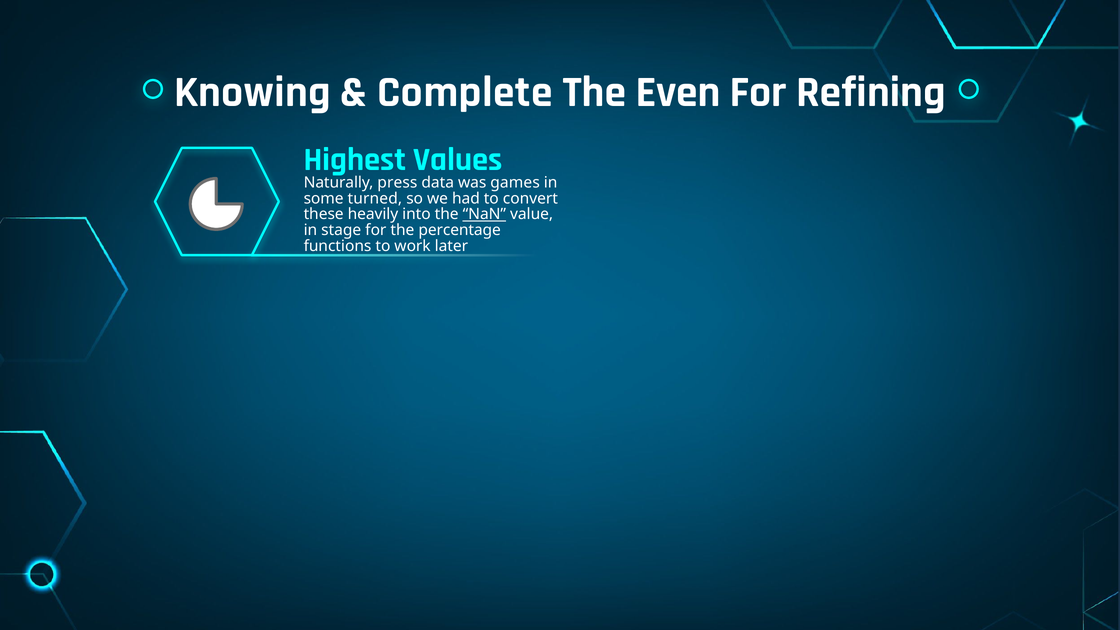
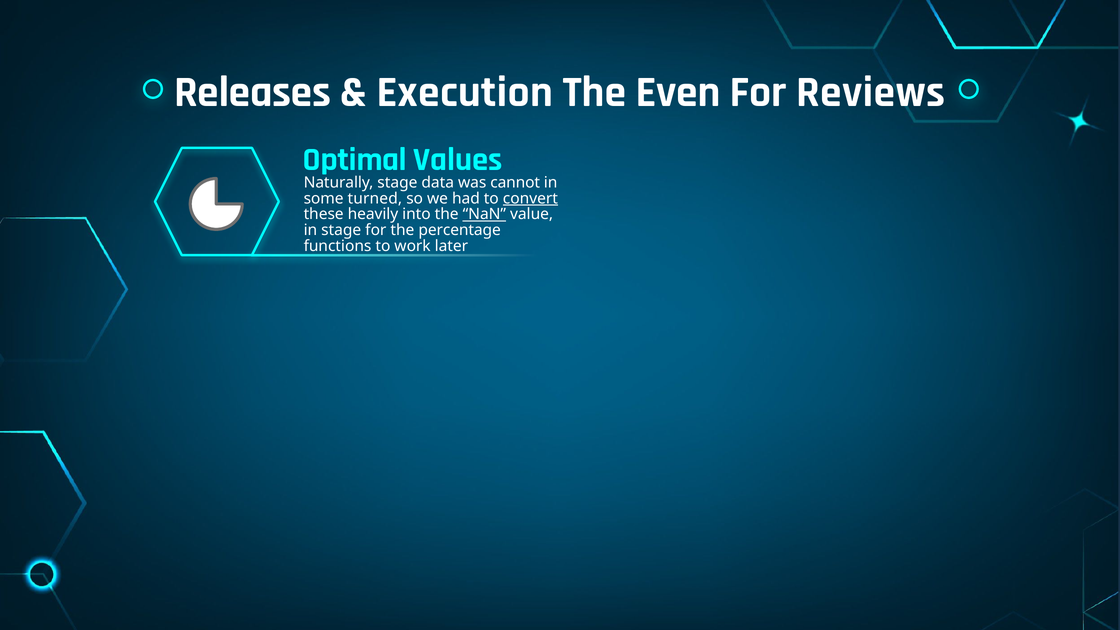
Knowing: Knowing -> Releases
Complete: Complete -> Execution
Refining: Refining -> Reviews
Highest: Highest -> Optimal
Naturally press: press -> stage
games: games -> cannot
convert underline: none -> present
